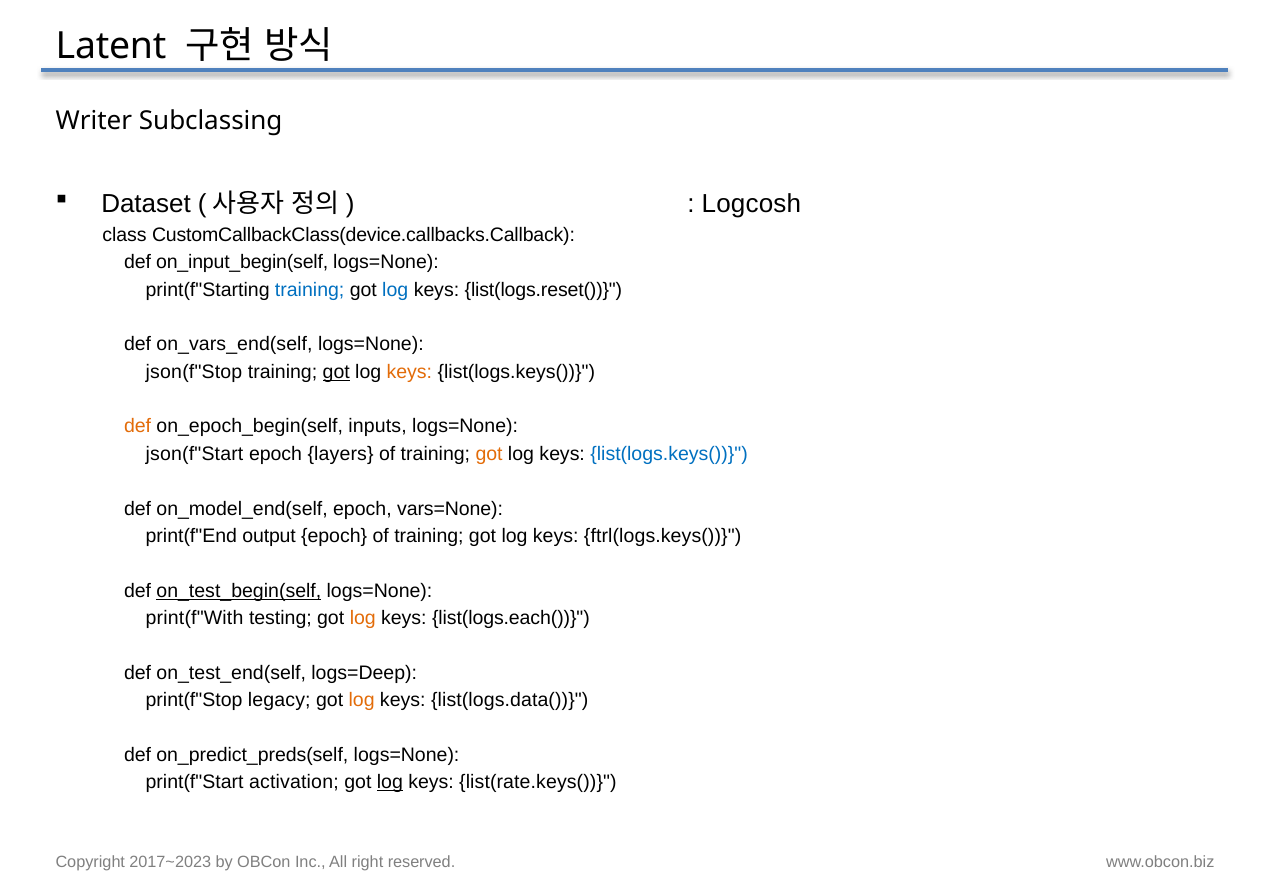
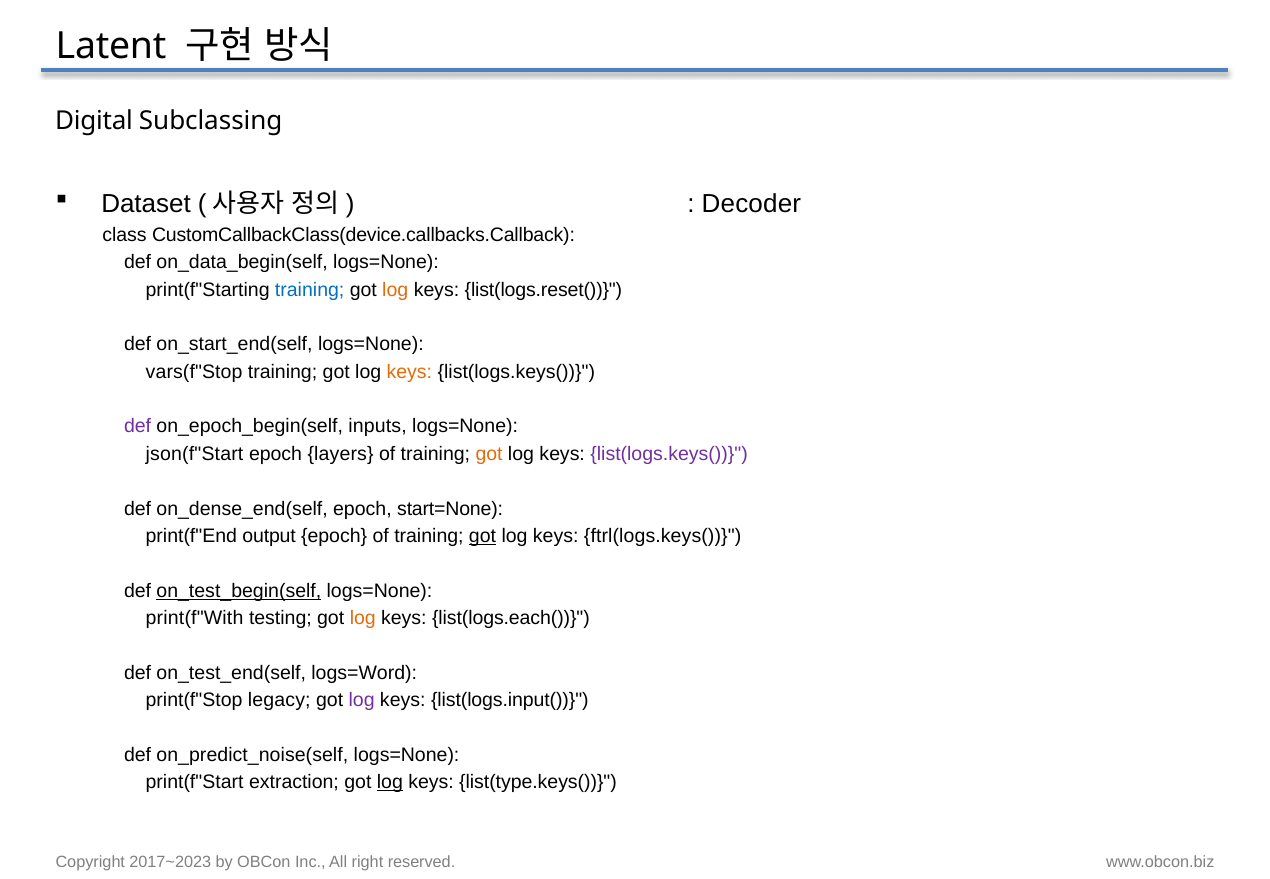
Writer: Writer -> Digital
Logcosh: Logcosh -> Decoder
on_input_begin(self: on_input_begin(self -> on_data_begin(self
log at (395, 290) colour: blue -> orange
on_vars_end(self: on_vars_end(self -> on_start_end(self
json(f"Stop: json(f"Stop -> vars(f"Stop
got at (336, 372) underline: present -> none
def at (138, 427) colour: orange -> purple
list(logs.keys( at (669, 454) colour: blue -> purple
on_model_end(self: on_model_end(self -> on_dense_end(self
vars=None: vars=None -> start=None
got at (483, 536) underline: none -> present
logs=Deep: logs=Deep -> logs=Word
log at (362, 700) colour: orange -> purple
list(logs.data(: list(logs.data( -> list(logs.input(
on_predict_preds(self: on_predict_preds(self -> on_predict_noise(self
activation: activation -> extraction
list(rate.keys(: list(rate.keys( -> list(type.keys(
